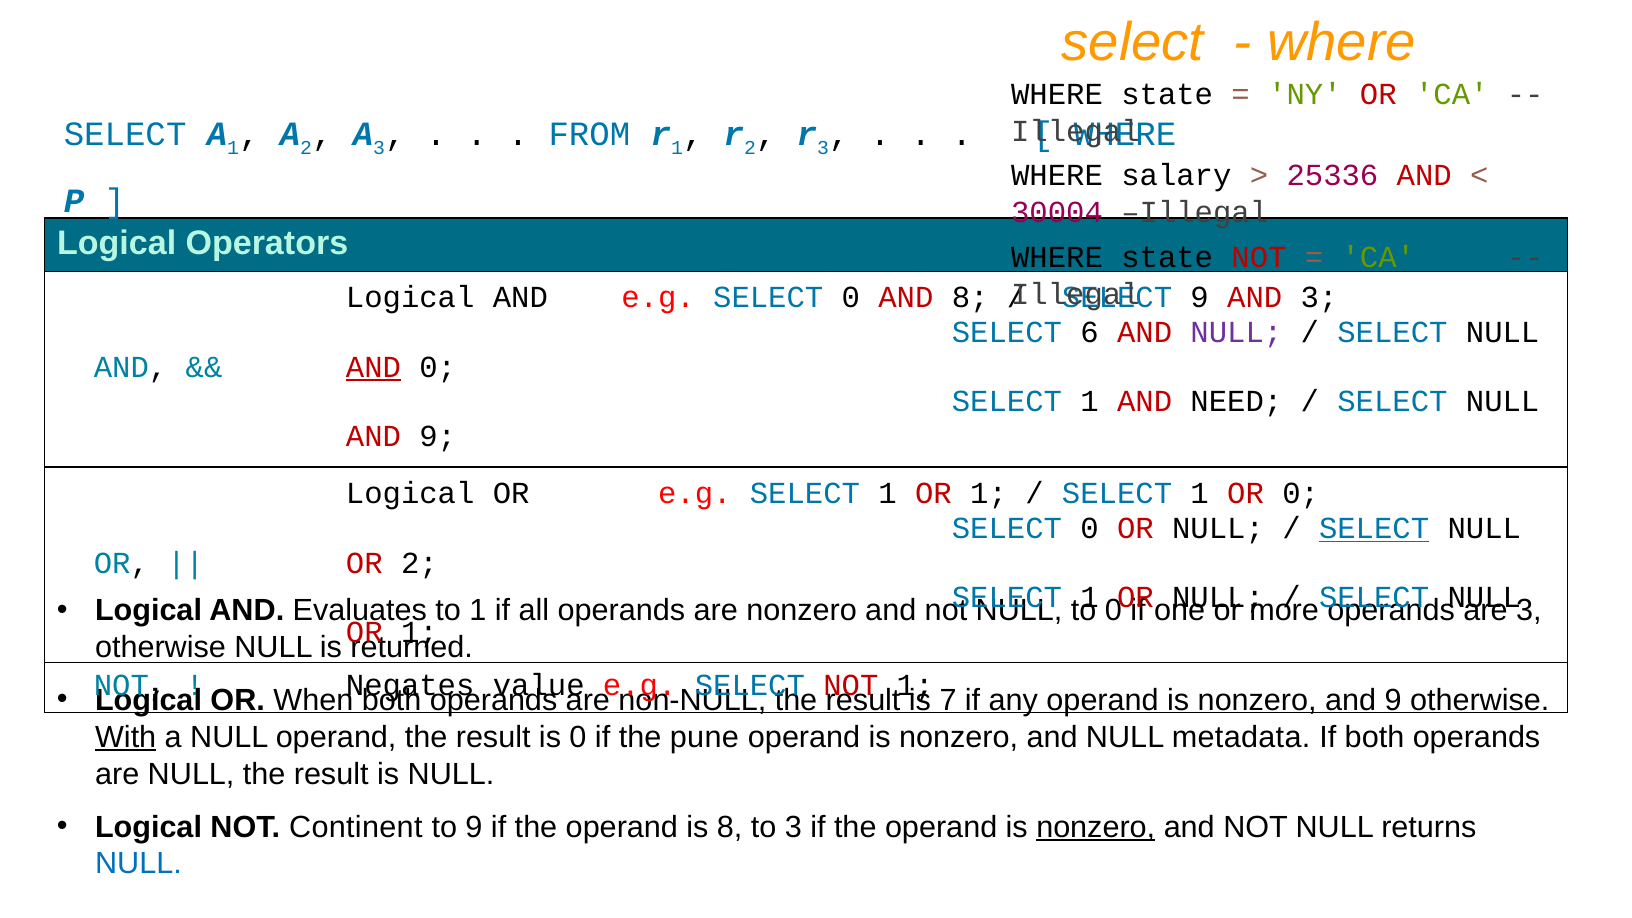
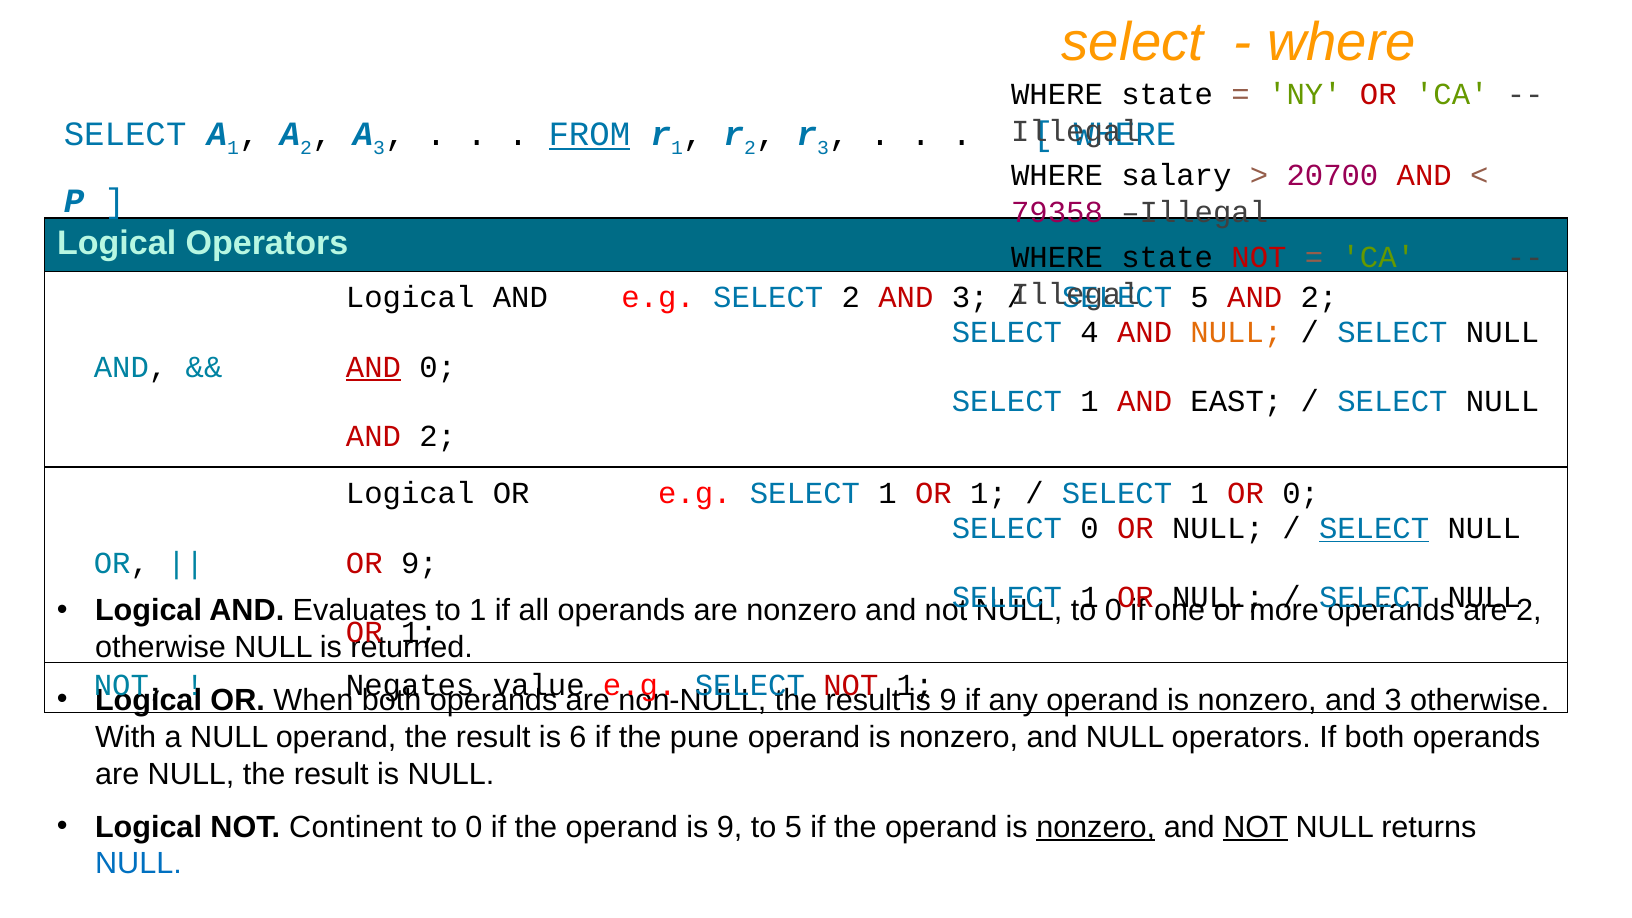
FROM underline: none -> present
25336: 25336 -> 20700
30004: 30004 -> 79358
e.g SELECT 0: 0 -> 2
8 at (970, 298): 8 -> 3
9 at (1200, 298): 9 -> 5
3 at (1319, 298): 3 -> 2
6: 6 -> 4
NULL at (1236, 332) colour: purple -> orange
NEED: NEED -> EAST
9 at (438, 436): 9 -> 2
OR 2: 2 -> 9
3 at (1529, 611): 3 -> 2
7 at (948, 700): 7 -> 9
nonzero and 9: 9 -> 3
With underline: present -> none
is 0: 0 -> 6
NULL metadata: metadata -> operators
9 at (474, 827): 9 -> 0
operand is 8: 8 -> 9
to 3: 3 -> 5
NOT at (1256, 827) underline: none -> present
